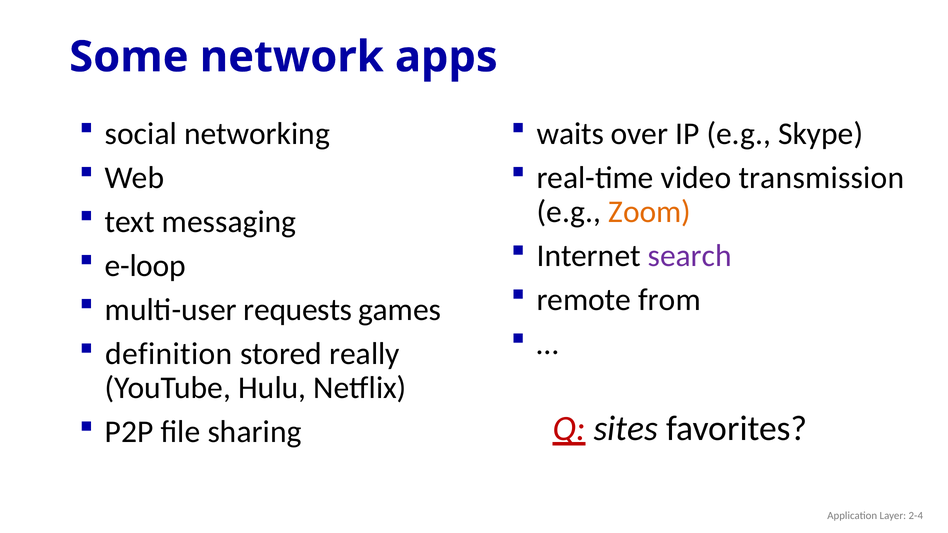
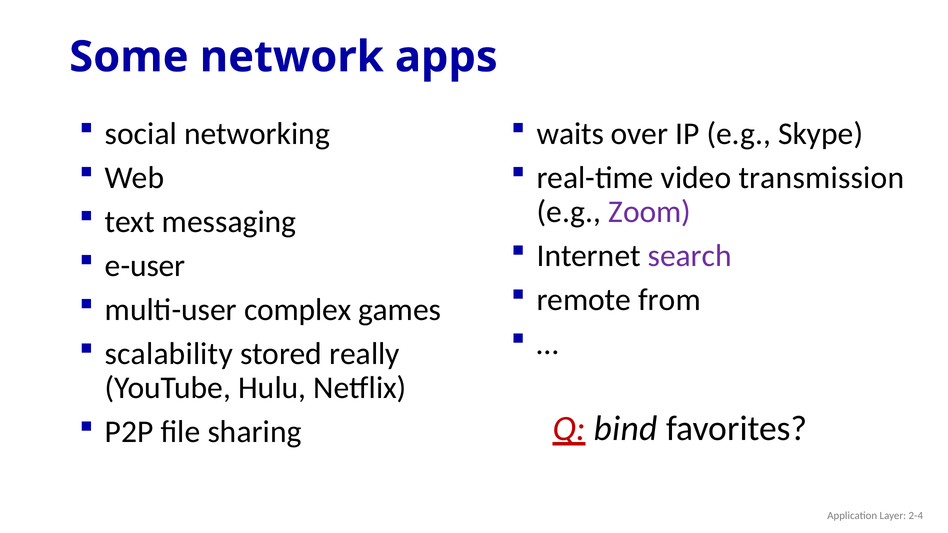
Zoom colour: orange -> purple
e-loop: e-loop -> e-user
requests: requests -> complex
definition: definition -> scalability
sites: sites -> bind
